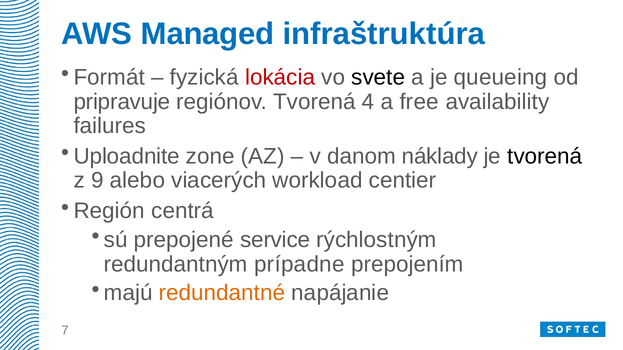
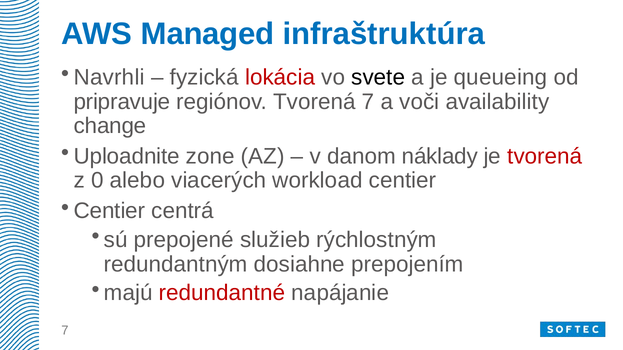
Formát: Formát -> Navrhli
Tvorená 4: 4 -> 7
free: free -> voči
failures: failures -> change
tvorená at (545, 156) colour: black -> red
9: 9 -> 0
Región at (109, 211): Región -> Centier
service: service -> služieb
prípadne: prípadne -> dosiahne
redundantné colour: orange -> red
